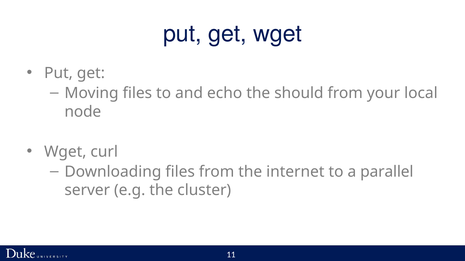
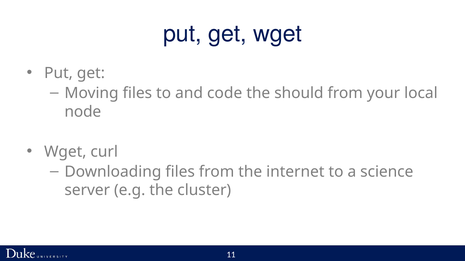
echo: echo -> code
parallel: parallel -> science
